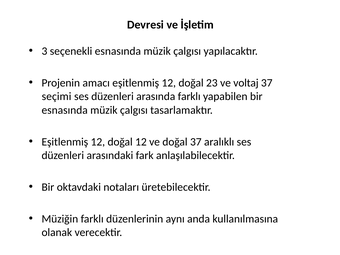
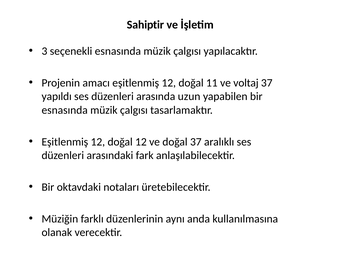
Devresi: Devresi -> Sahiptir
23: 23 -> 11
seçimi: seçimi -> yapıldı
arasında farklı: farklı -> uzun
